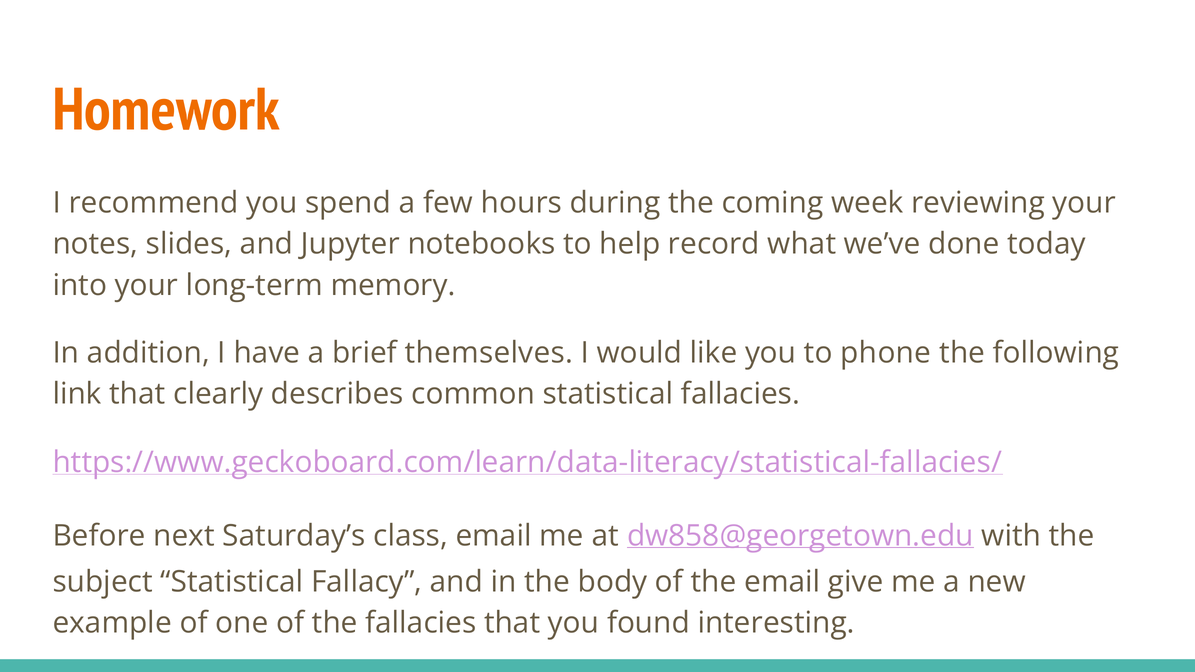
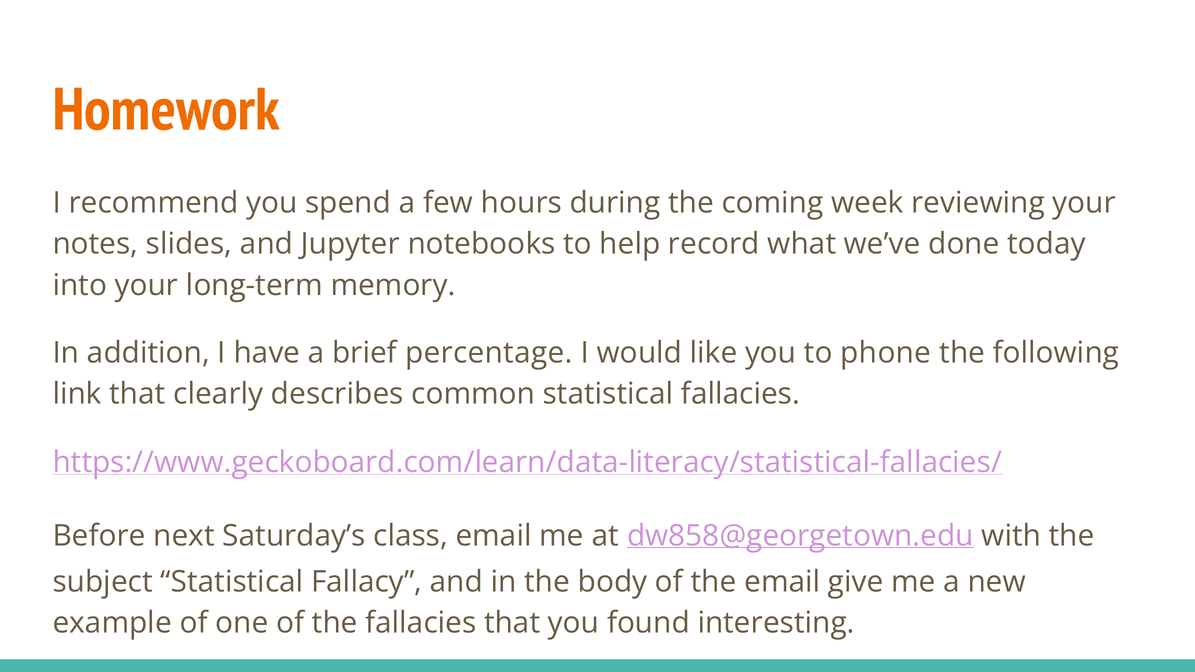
themselves: themselves -> percentage
